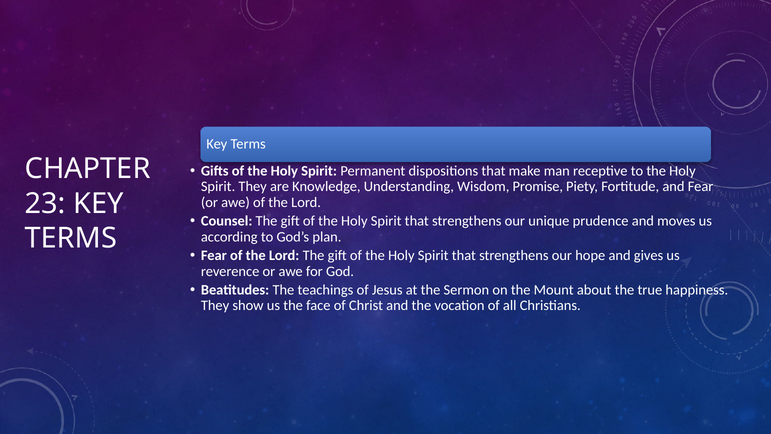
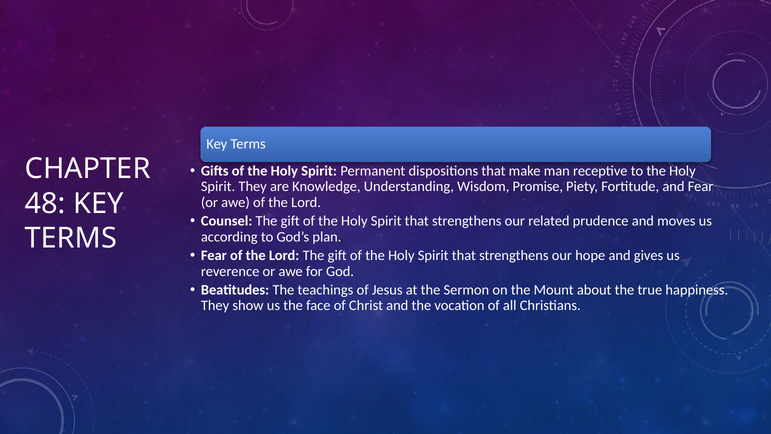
23: 23 -> 48
unique: unique -> related
